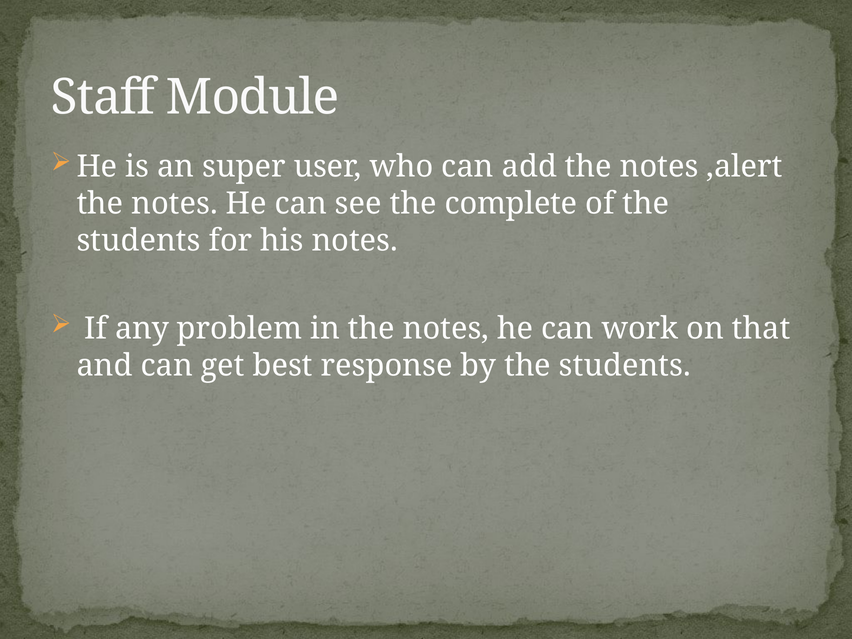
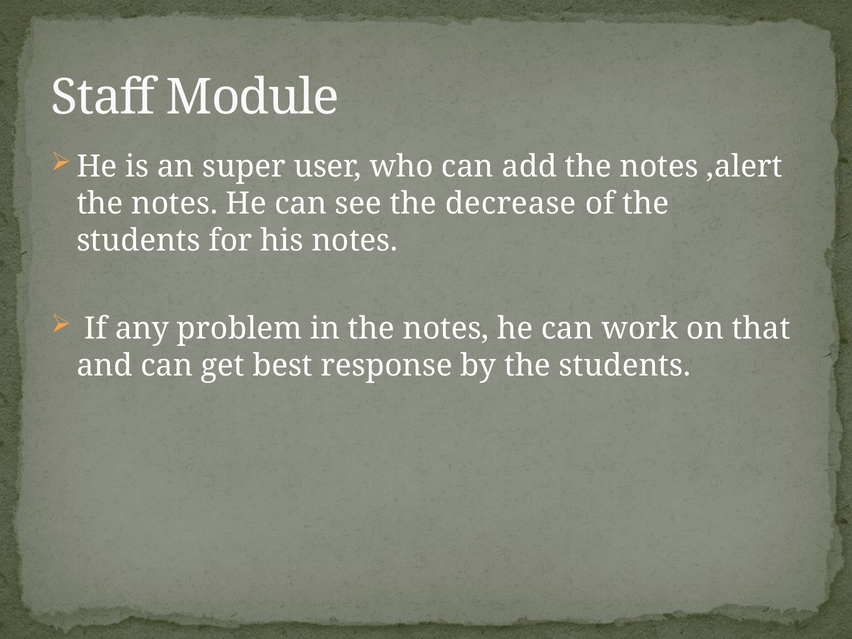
complete: complete -> decrease
